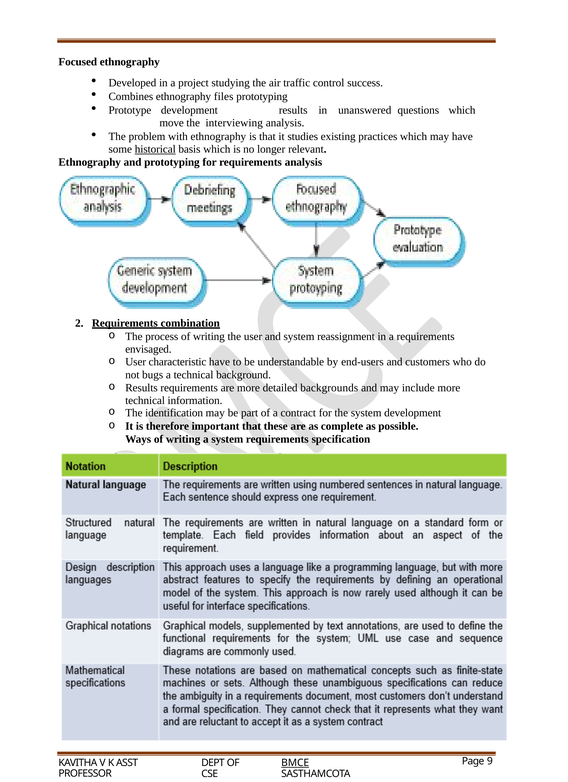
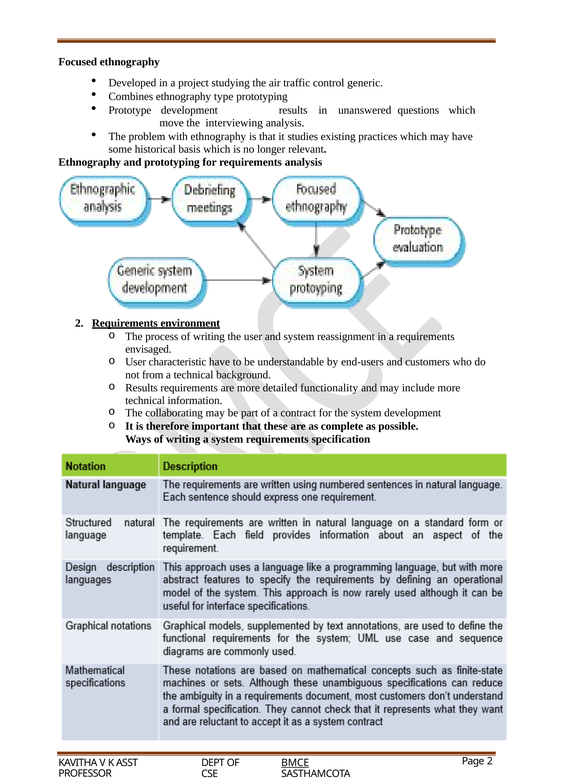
success: success -> generic
files: files -> type
historical underline: present -> none
combination: combination -> environment
bugs: bugs -> from
backgrounds: backgrounds -> functionality
identification: identification -> collaborating
Page 9: 9 -> 2
